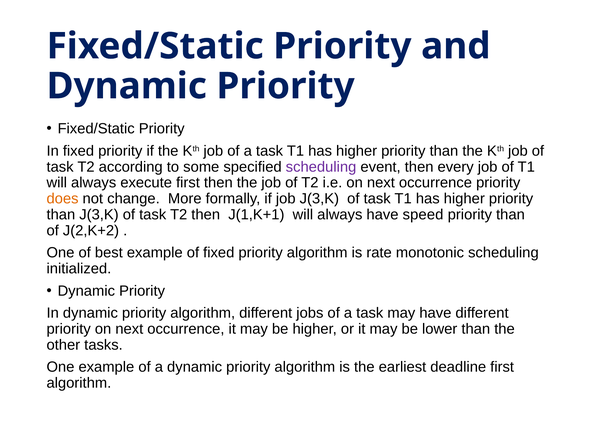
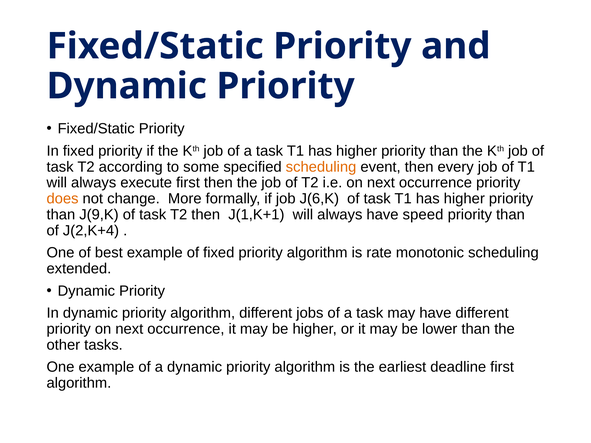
scheduling at (321, 167) colour: purple -> orange
job J(3,K: J(3,K -> J(6,K
than J(3,K: J(3,K -> J(9,K
J(2,K+2: J(2,K+2 -> J(2,K+4
initialized: initialized -> extended
